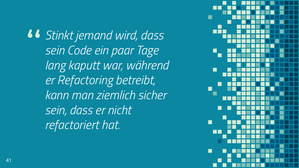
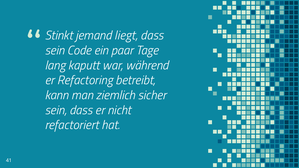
wird: wird -> liegt
